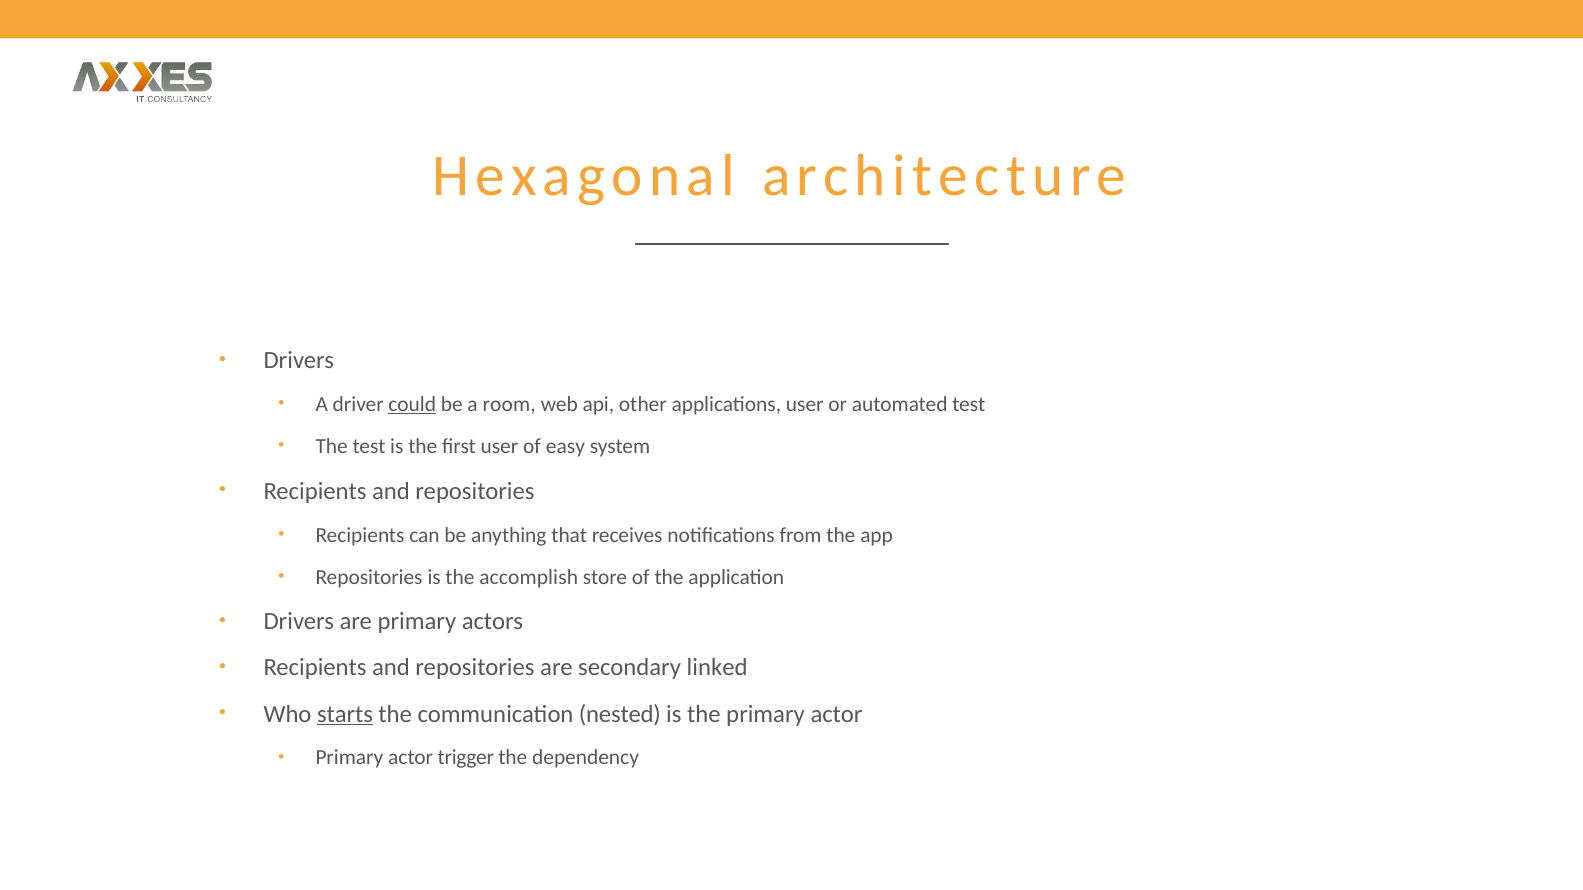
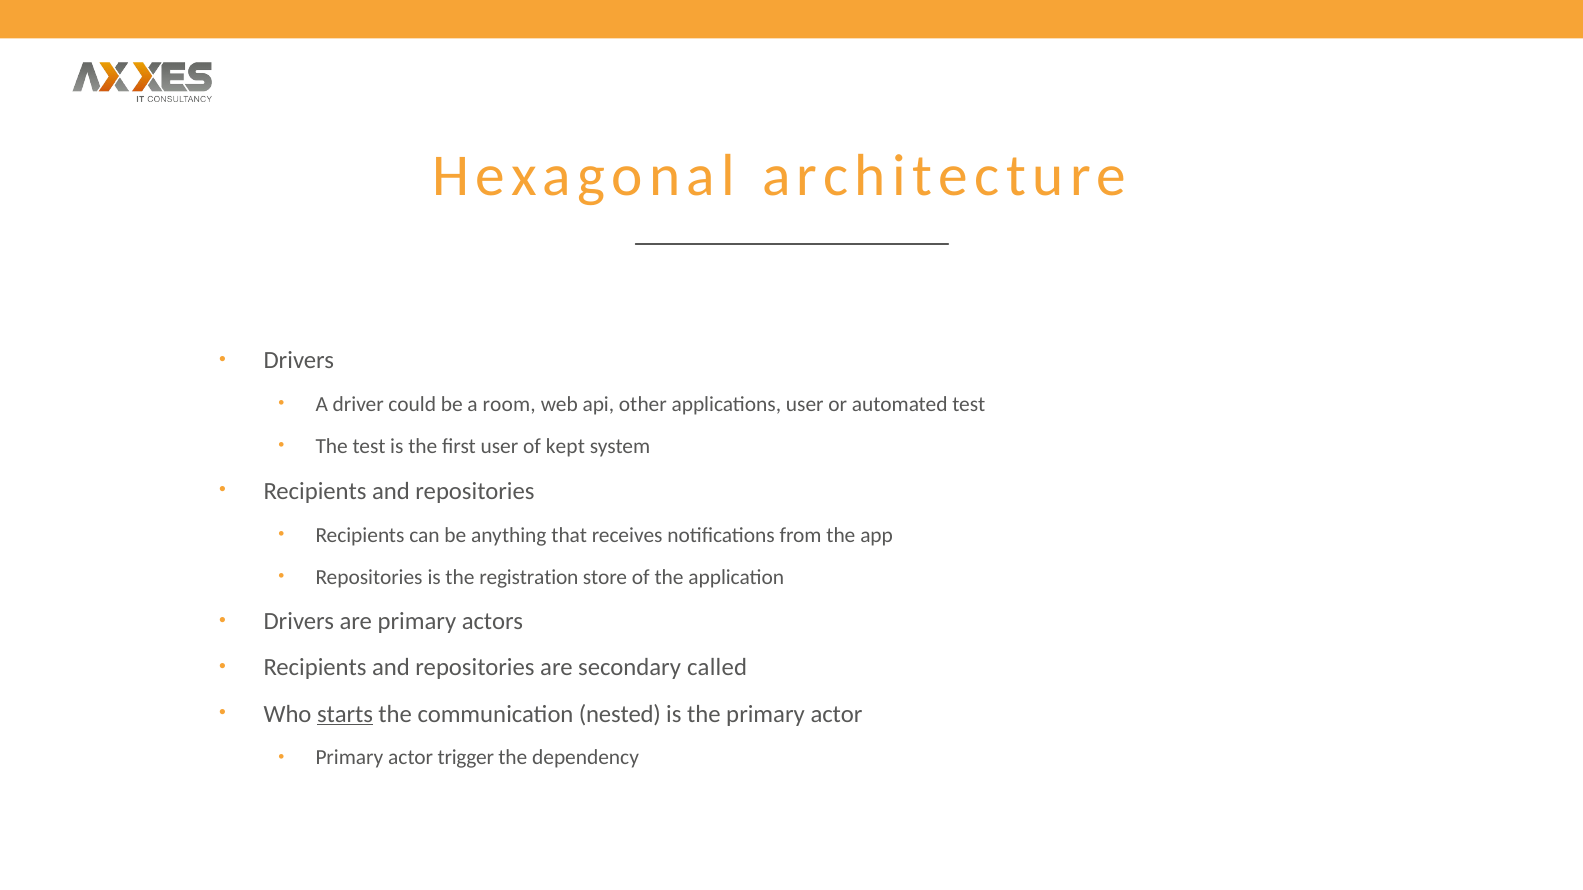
could underline: present -> none
easy: easy -> kept
accomplish: accomplish -> registration
linked: linked -> called
